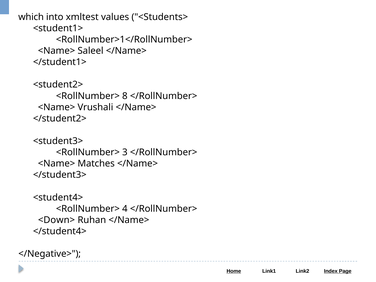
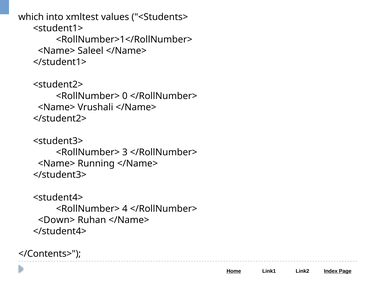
8: 8 -> 0
Matches: Matches -> Running
</Negative>: </Negative> -> </Contents>
